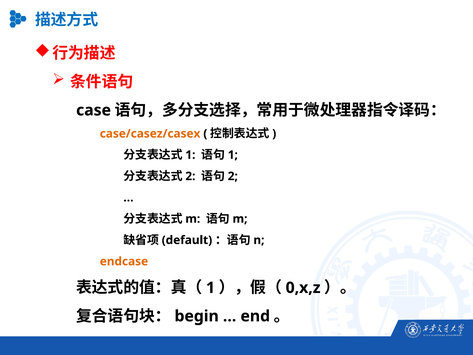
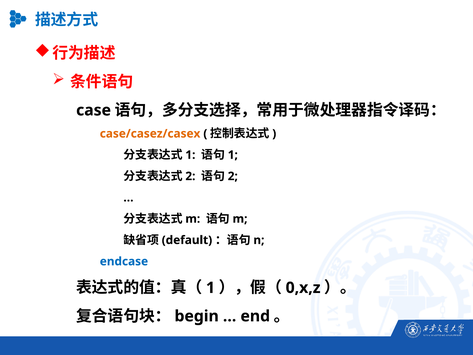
endcase colour: orange -> blue
